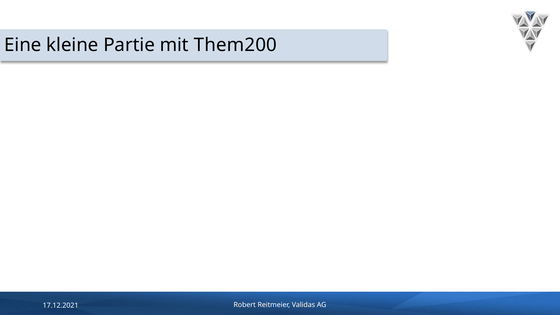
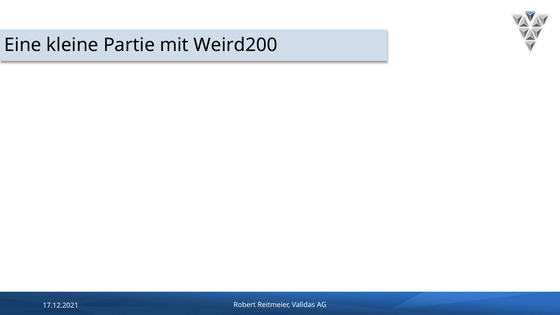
Them200: Them200 -> Weird200
